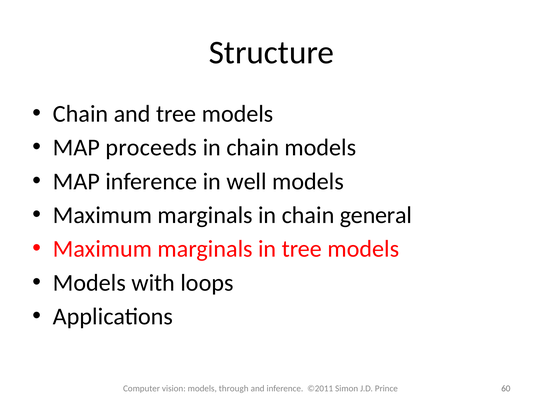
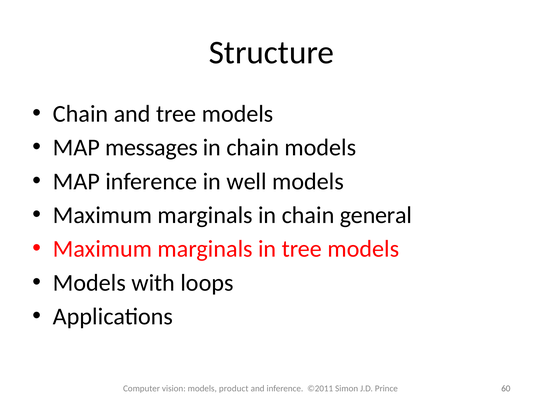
proceeds: proceeds -> messages
through: through -> product
